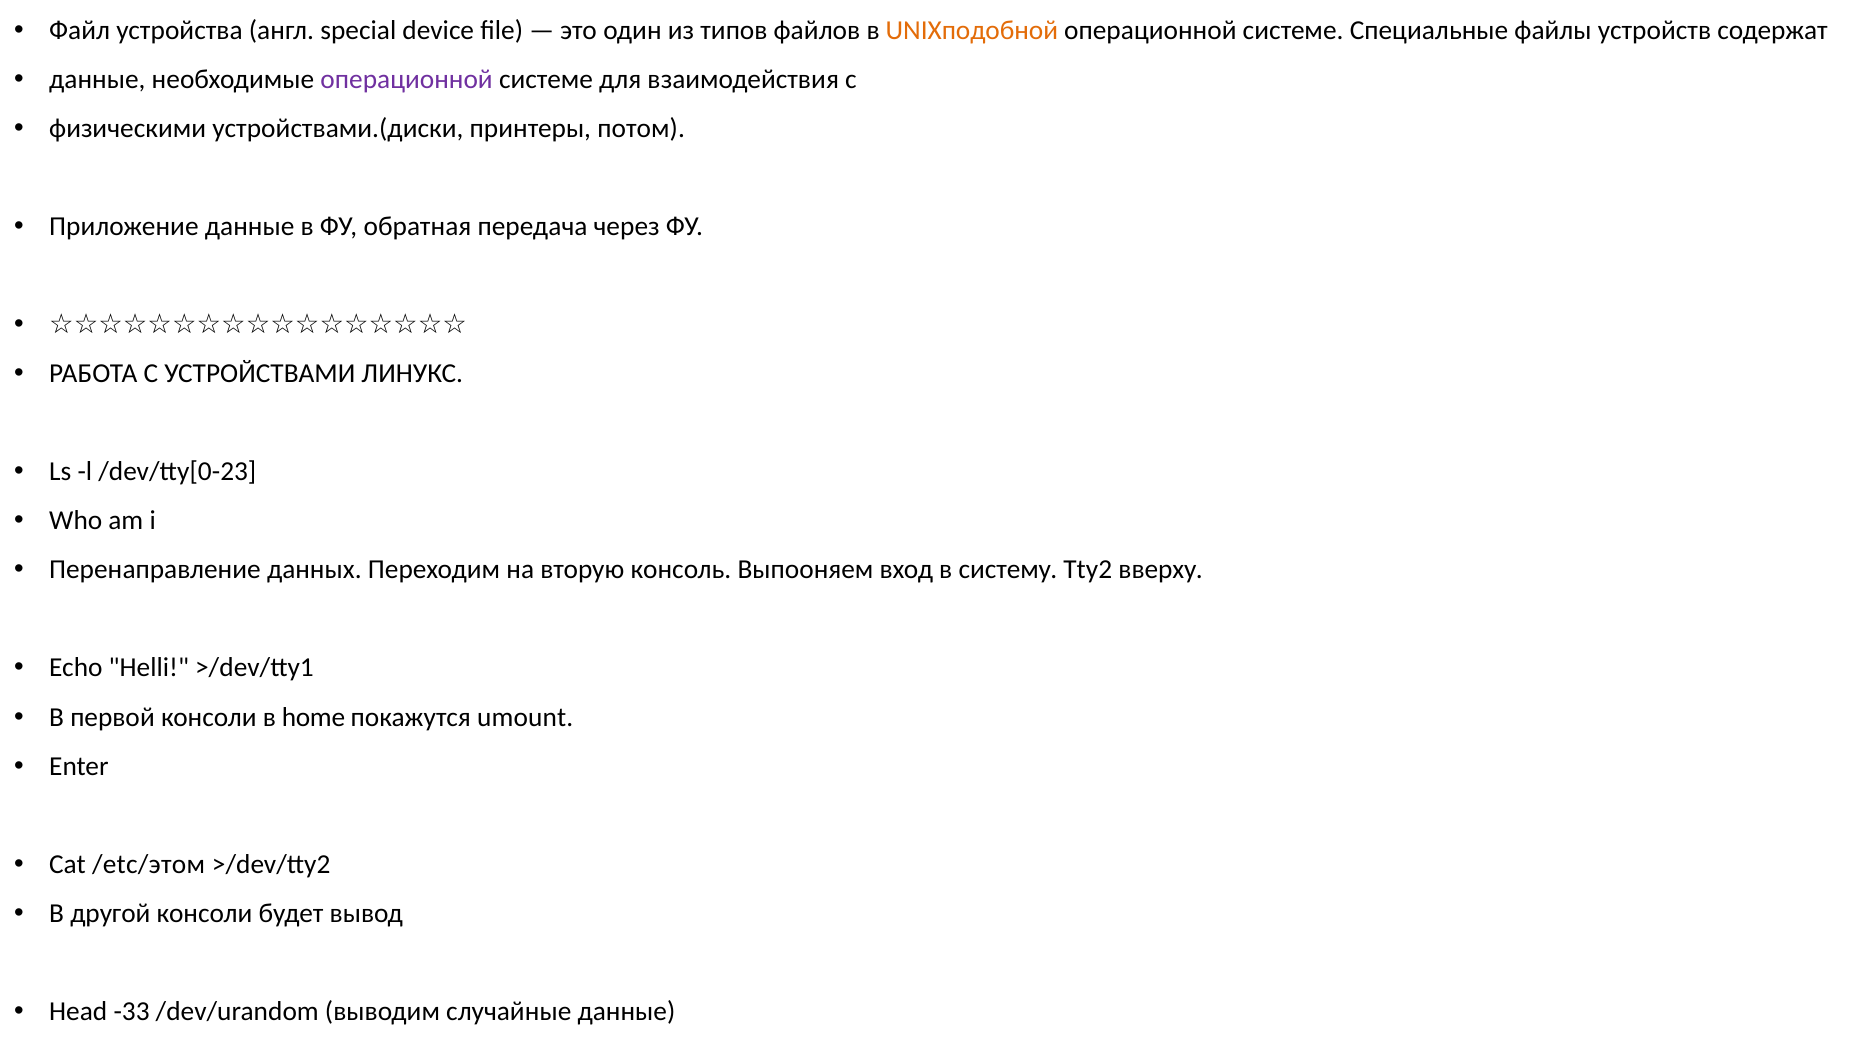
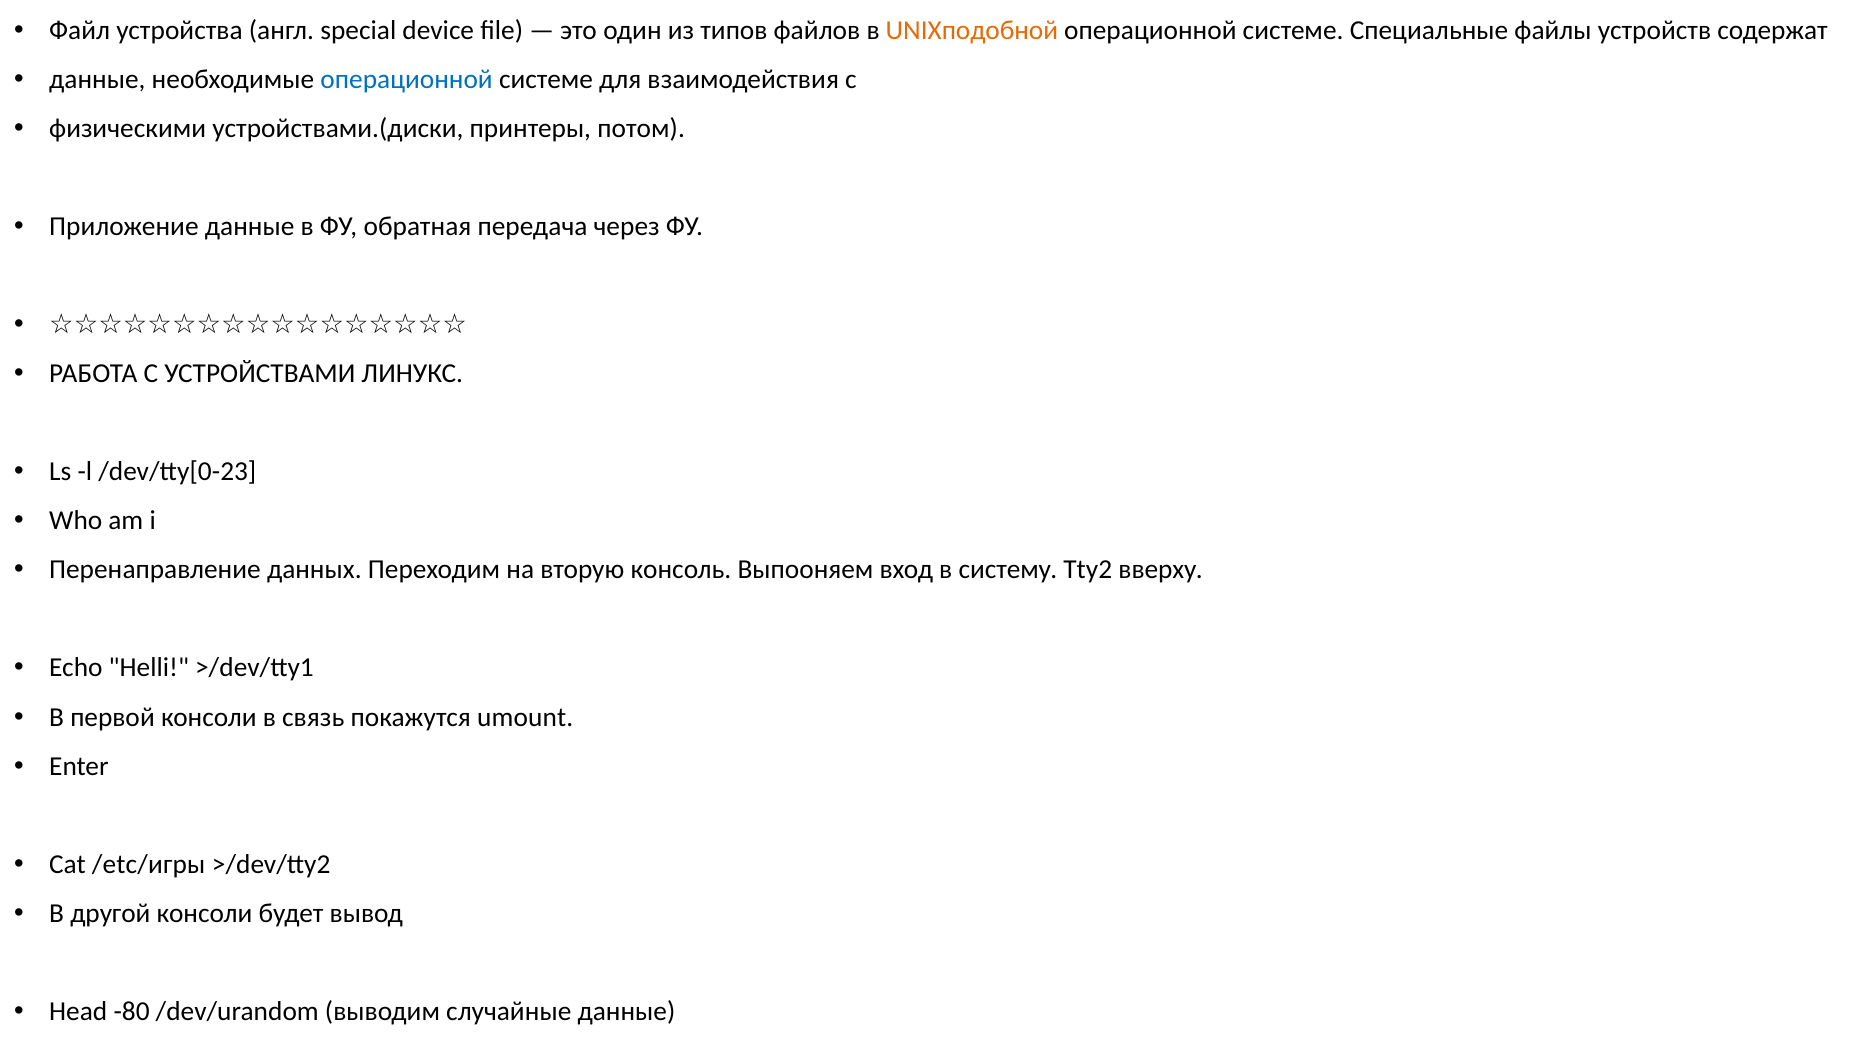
операционной at (407, 79) colour: purple -> blue
home: home -> связь
/etc/этом: /etc/этом -> /etc/игры
-33: -33 -> -80
